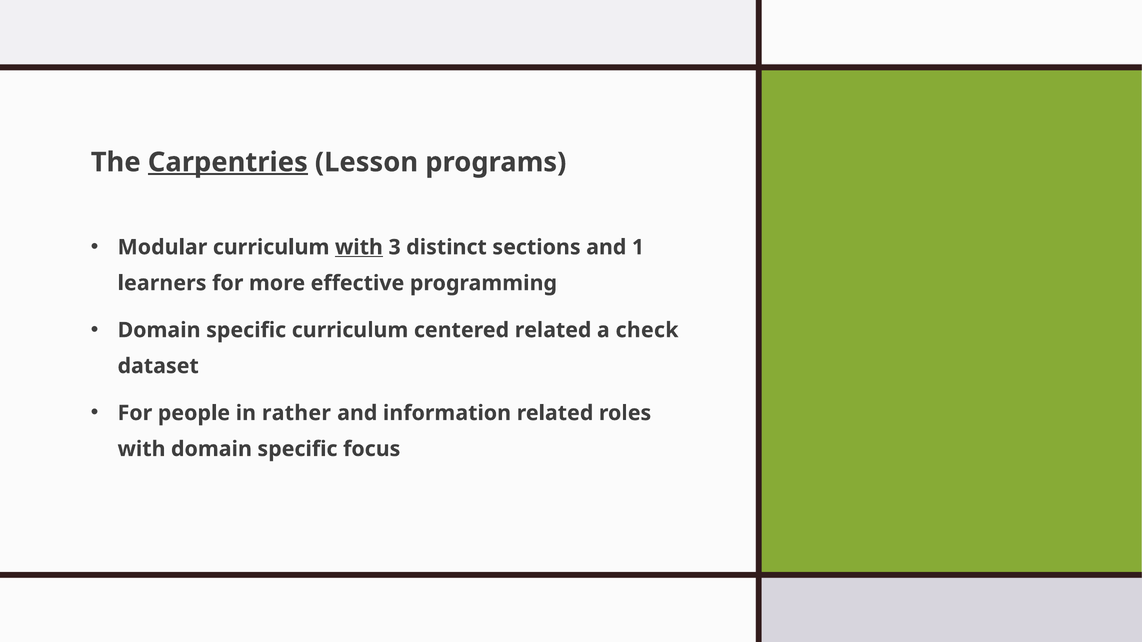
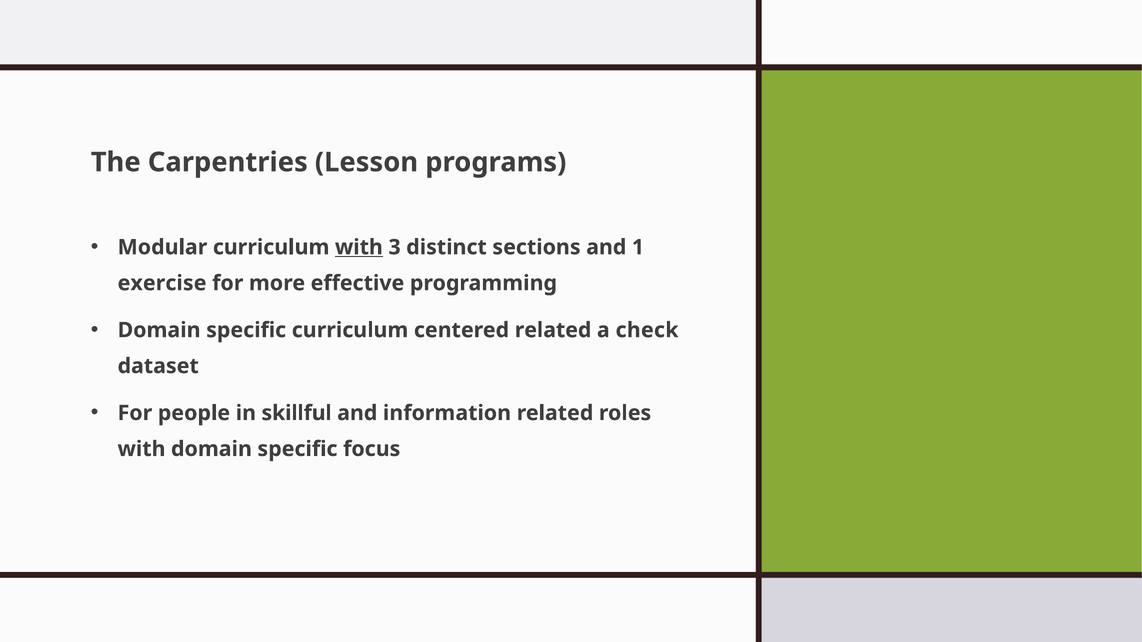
Carpentries underline: present -> none
learners: learners -> exercise
rather: rather -> skillful
